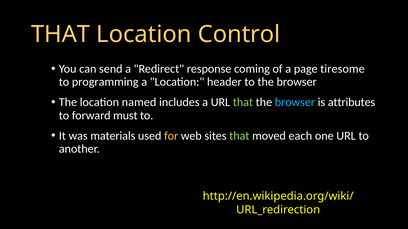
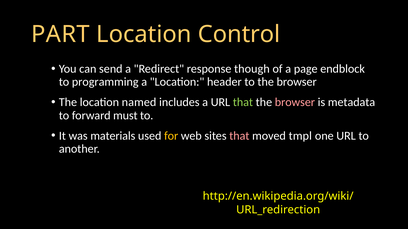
THAT at (61, 34): THAT -> PART
coming: coming -> though
tiresome: tiresome -> endblock
browser at (295, 103) colour: light blue -> pink
attributes: attributes -> metadata
that at (239, 136) colour: light green -> pink
each: each -> tmpl
